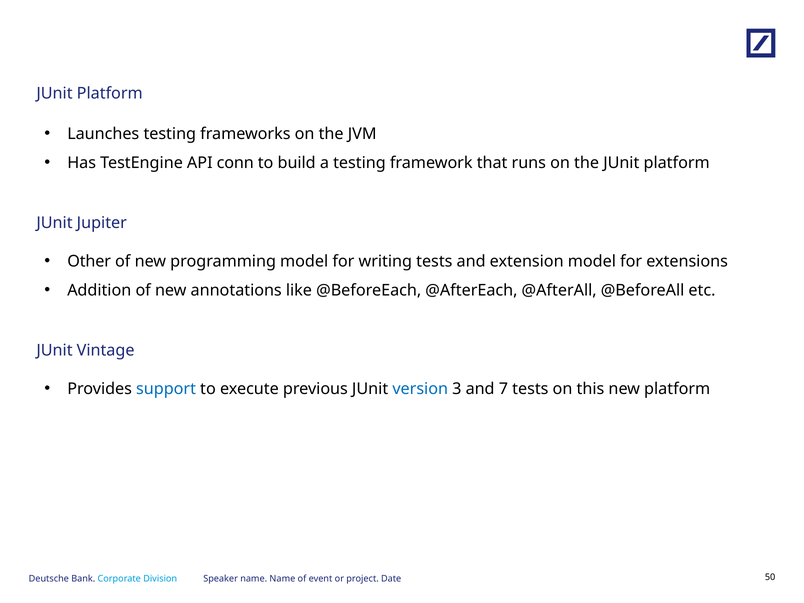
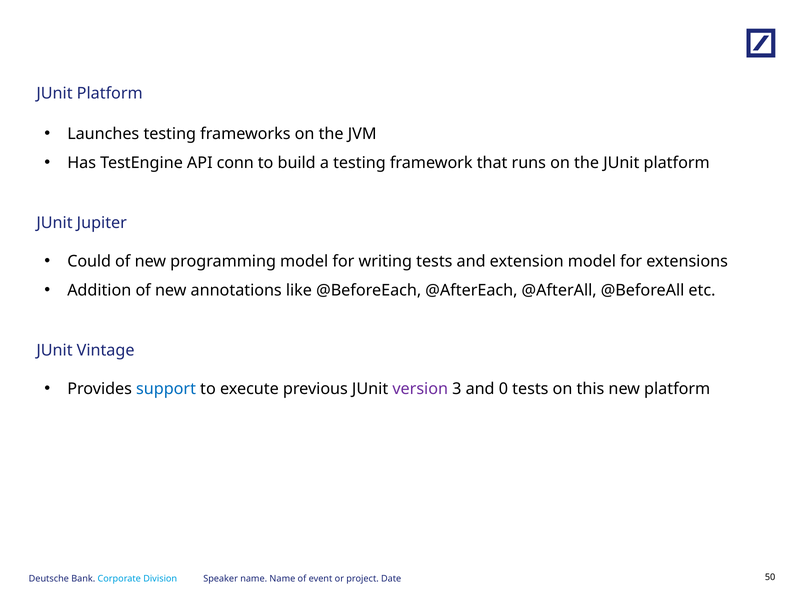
Other: Other -> Could
version colour: blue -> purple
7: 7 -> 0
